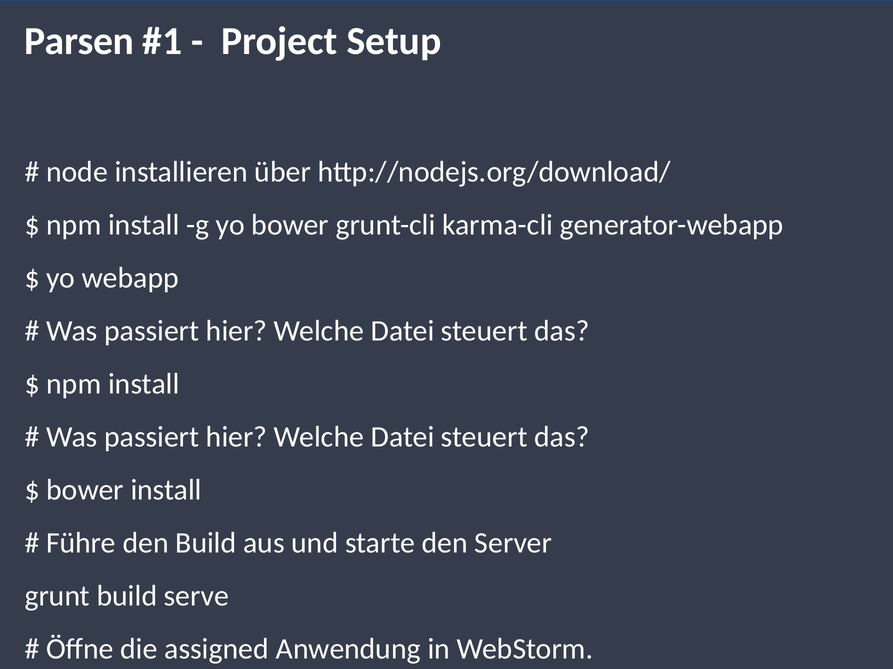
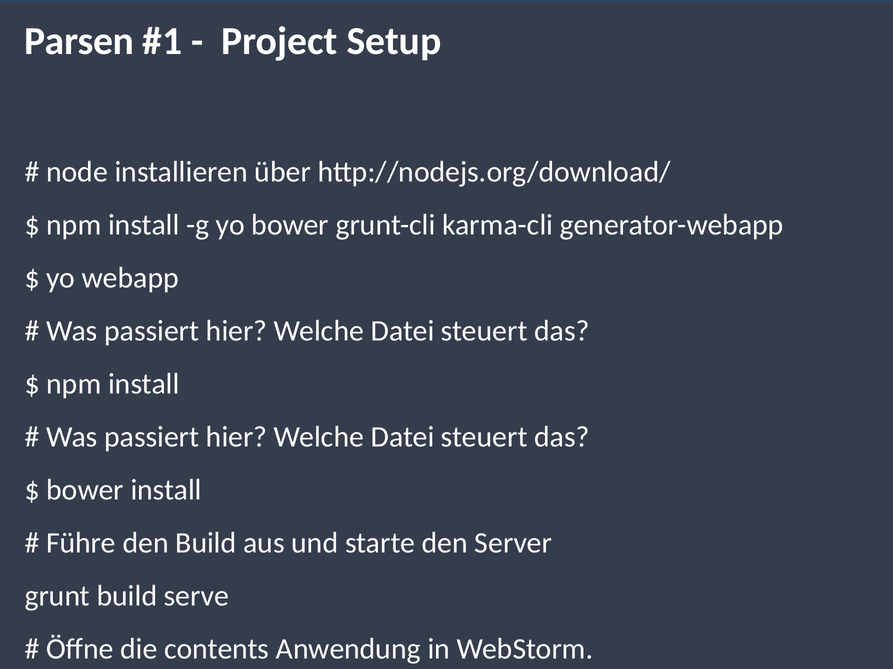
assigned: assigned -> contents
